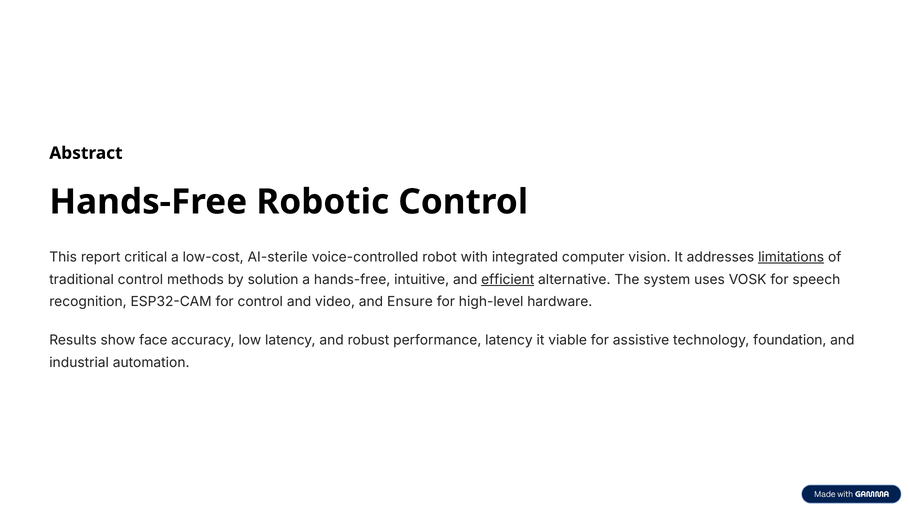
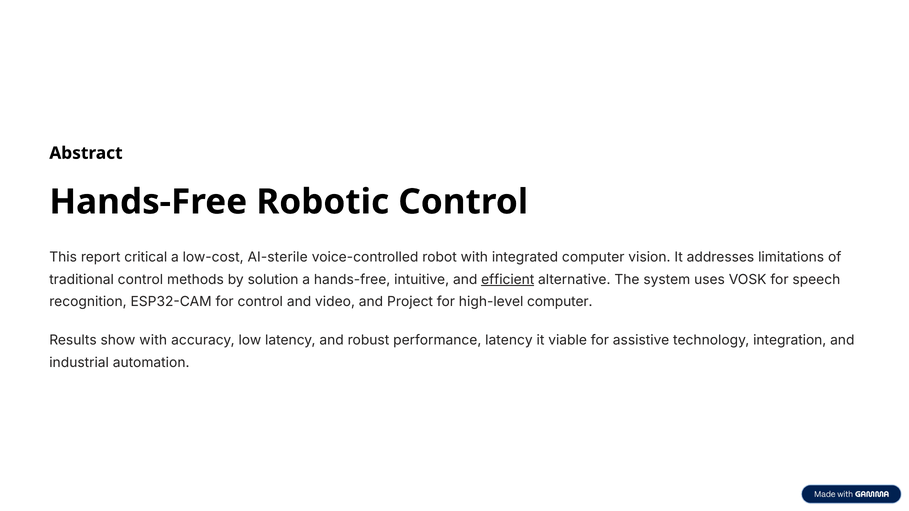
limitations underline: present -> none
Ensure: Ensure -> Project
high-level hardware: hardware -> computer
show face: face -> with
foundation: foundation -> integration
